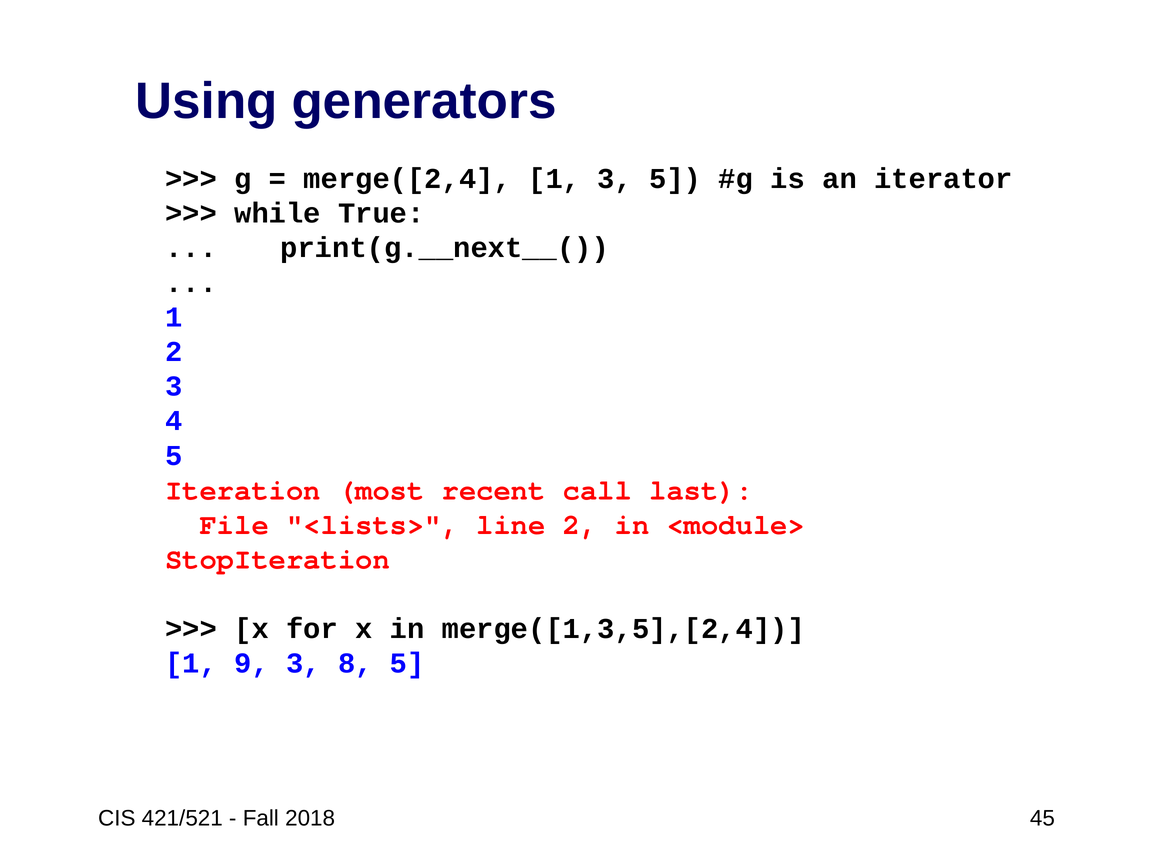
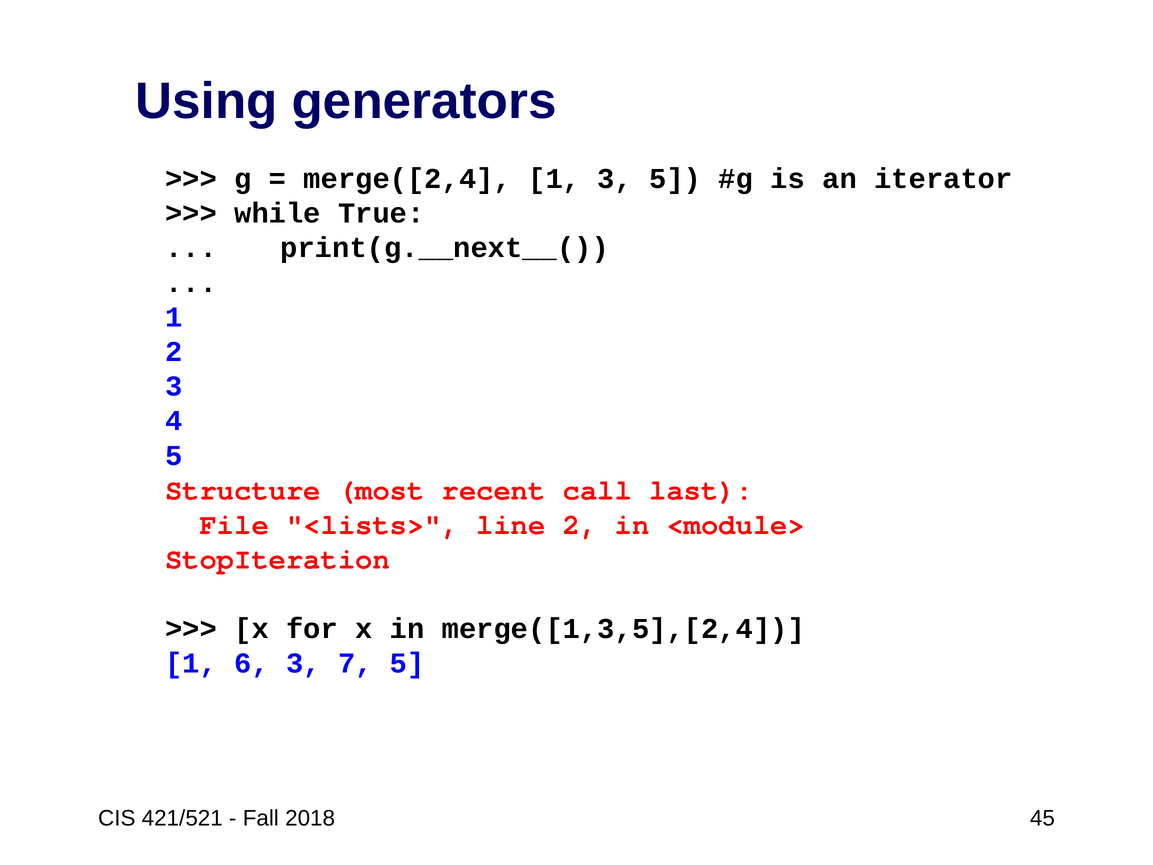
Iteration: Iteration -> Structure
9: 9 -> 6
8: 8 -> 7
